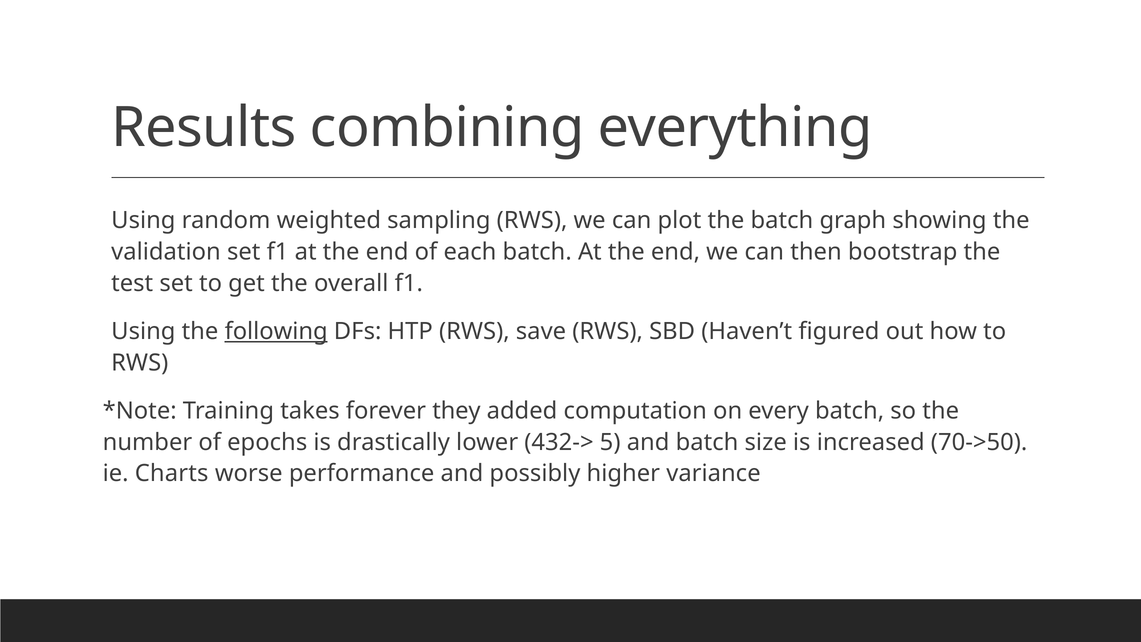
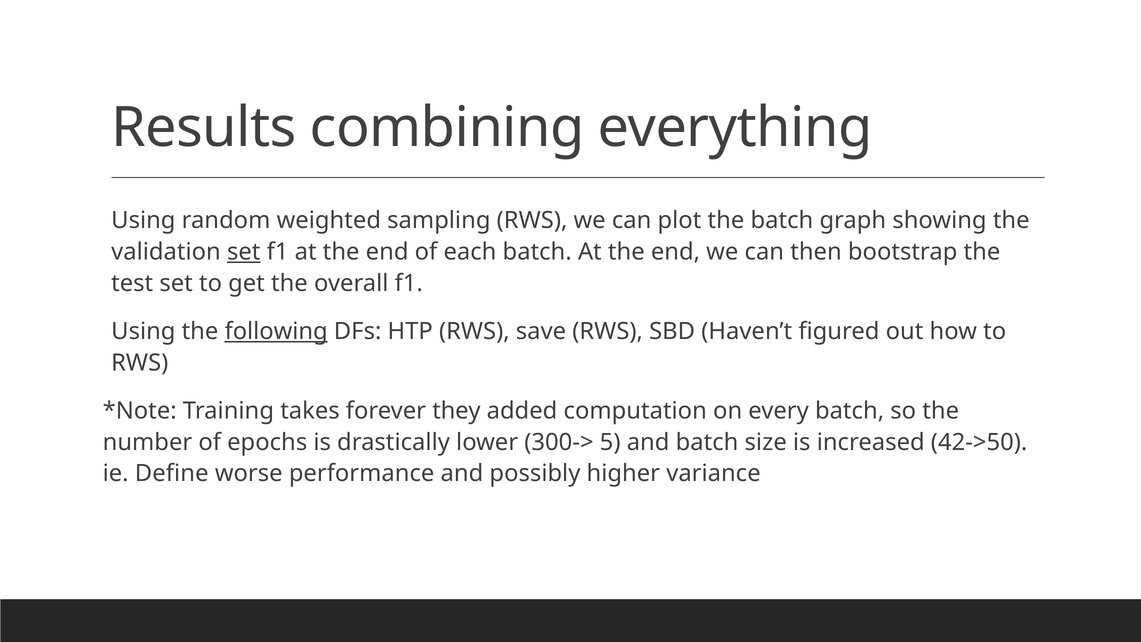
set at (244, 252) underline: none -> present
432->: 432-> -> 300->
70->50: 70->50 -> 42->50
Charts: Charts -> Define
